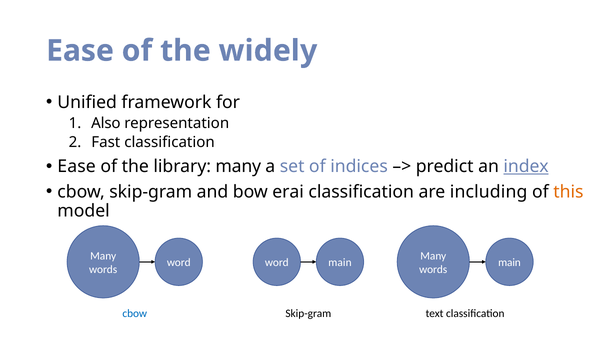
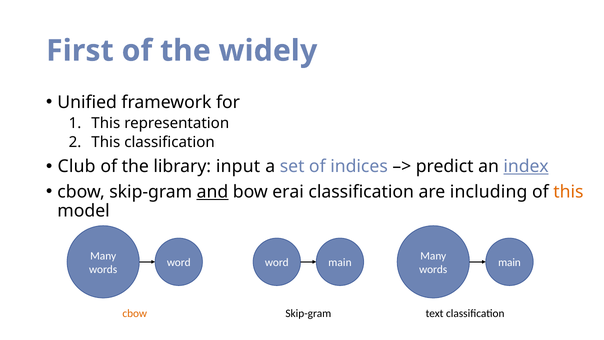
Ease at (80, 51): Ease -> First
Also at (106, 123): Also -> This
Fast at (106, 142): Fast -> This
Ease at (77, 166): Ease -> Club
library many: many -> input
and underline: none -> present
cbow at (135, 313) colour: blue -> orange
